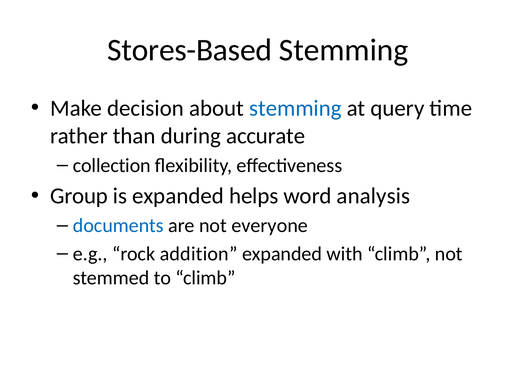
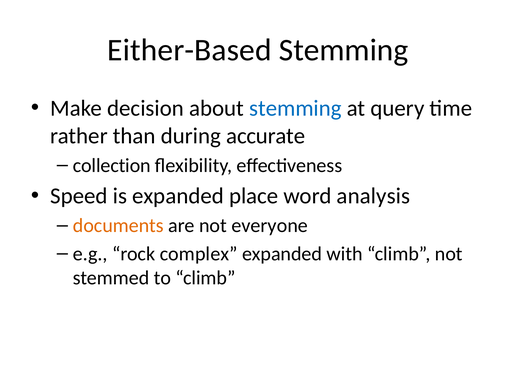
Stores-Based: Stores-Based -> Either-Based
Group: Group -> Speed
helps: helps -> place
documents colour: blue -> orange
addition: addition -> complex
